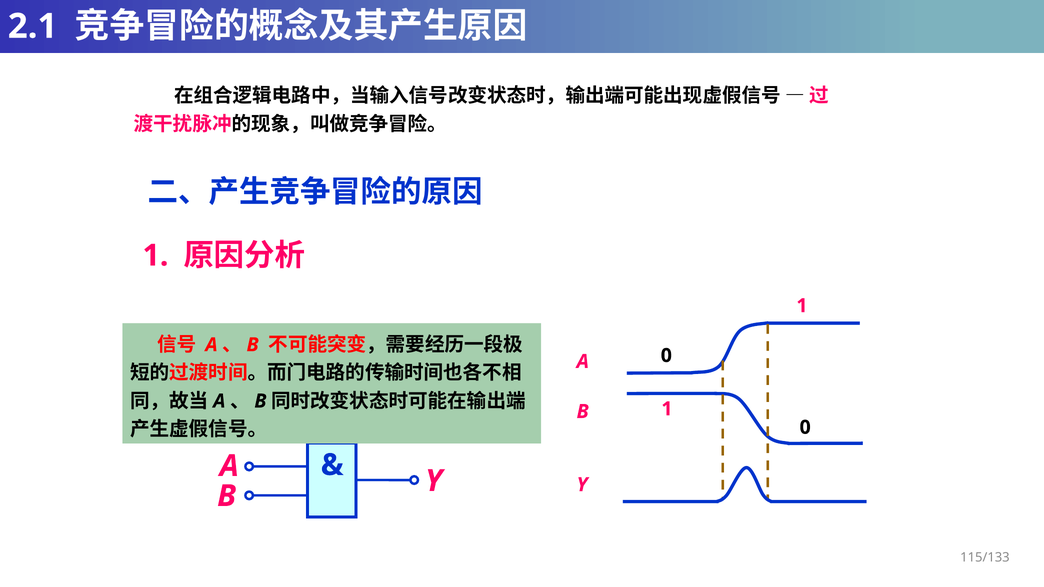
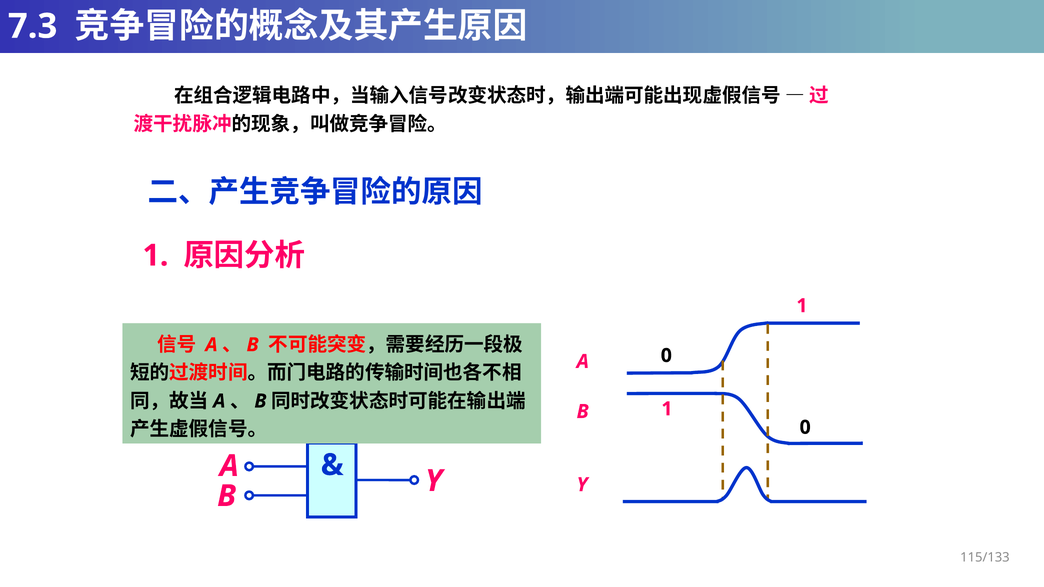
2.1: 2.1 -> 7.3
